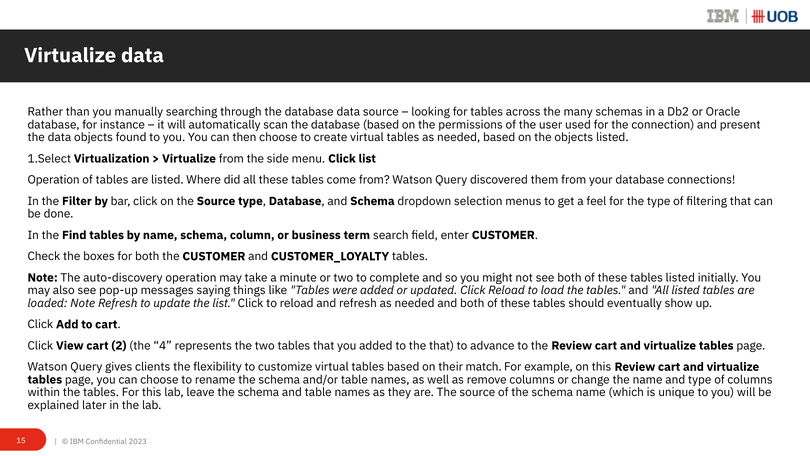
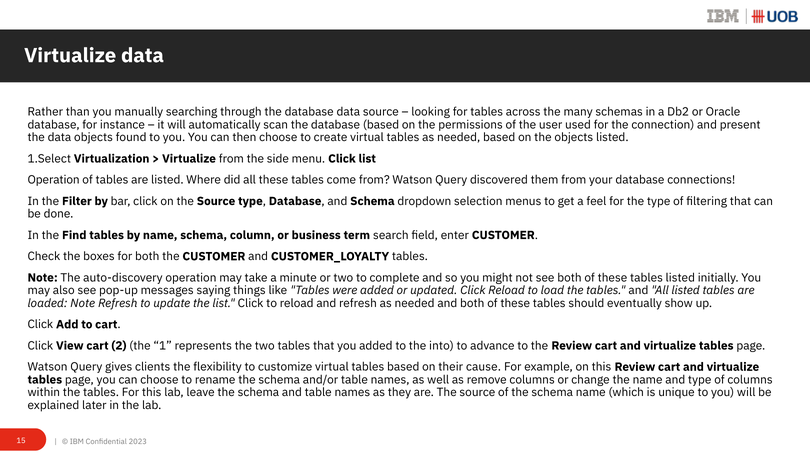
4: 4 -> 1
the that: that -> into
match: match -> cause
